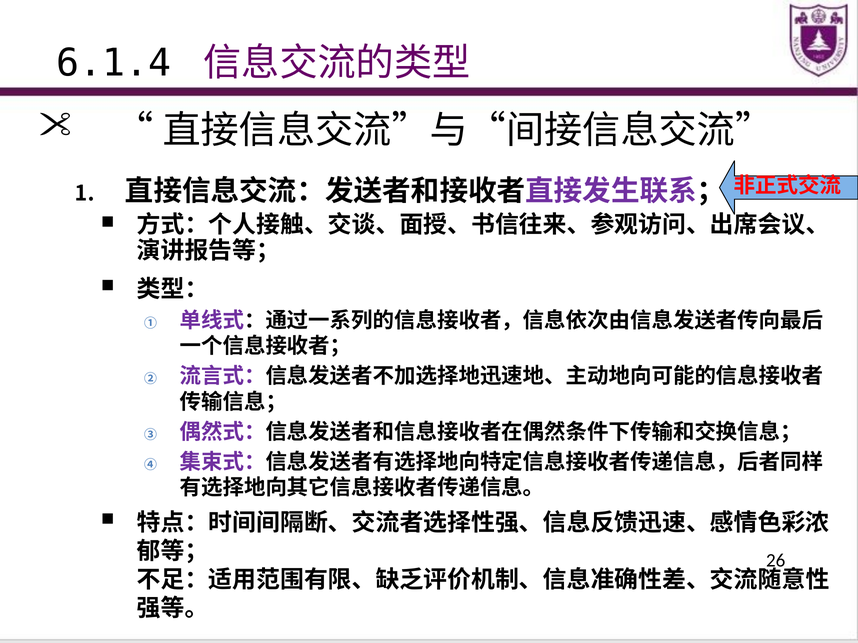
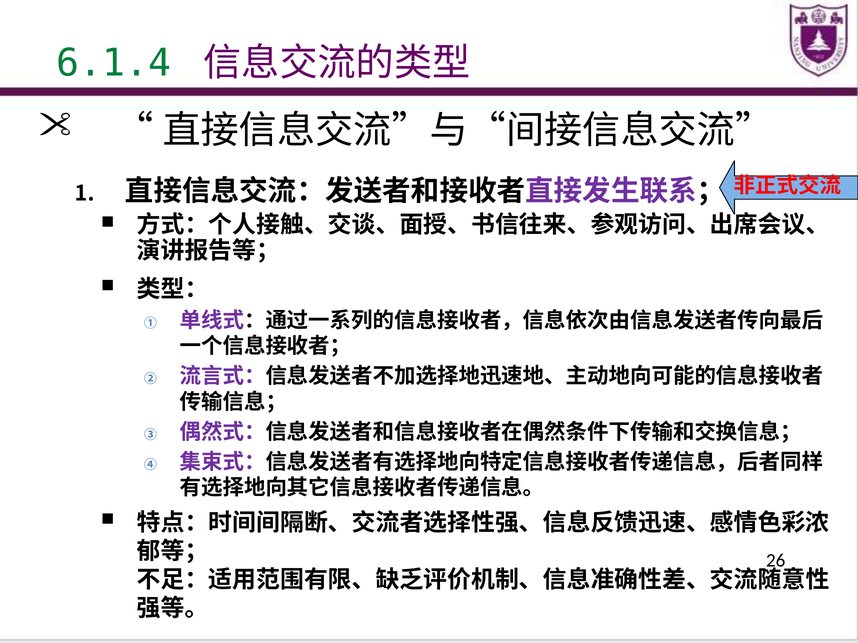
6.1.4 colour: black -> green
